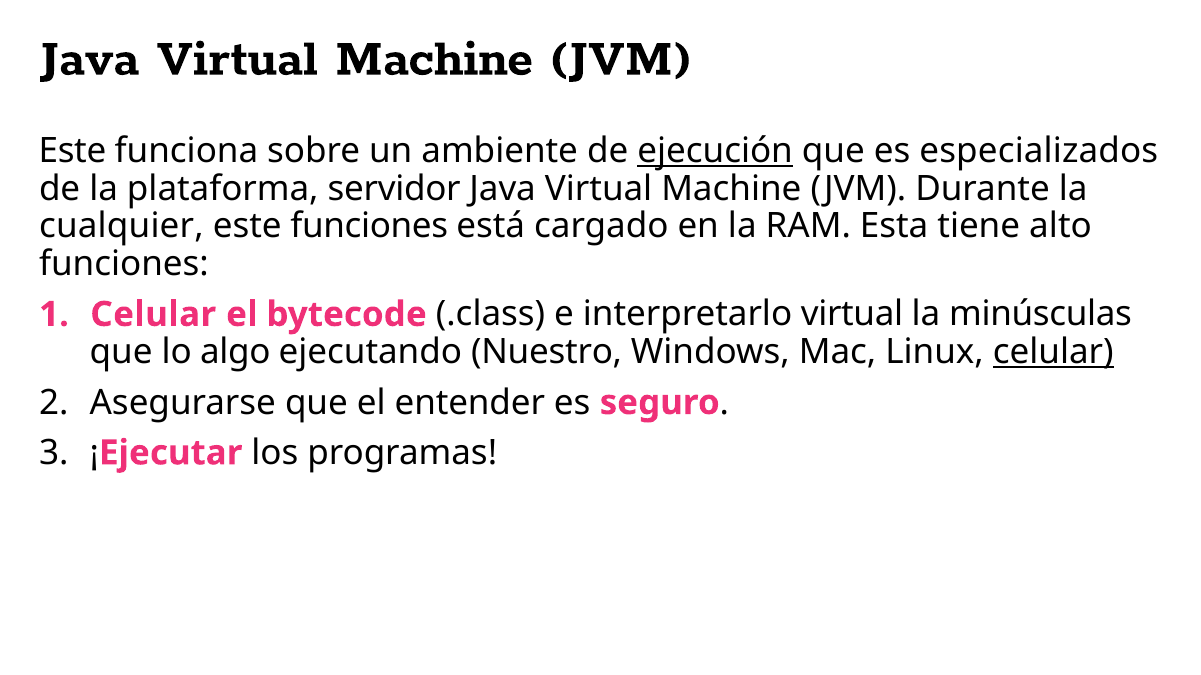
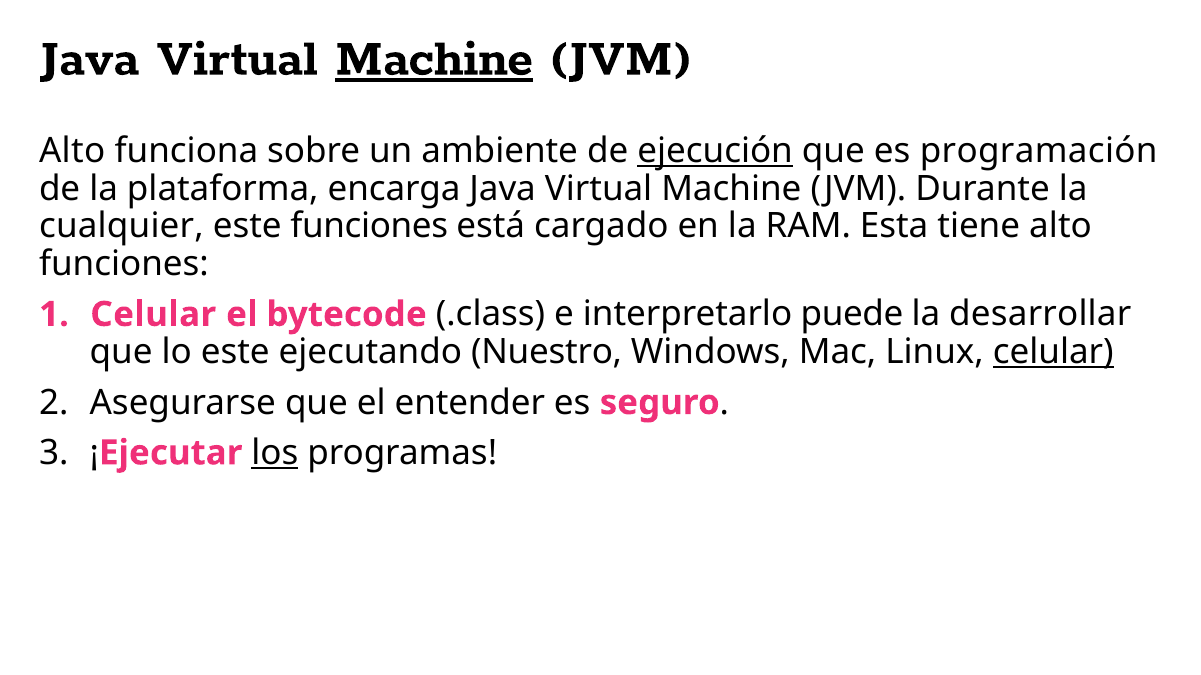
Machine at (434, 56) underline: none -> present
Este at (72, 151): Este -> Alto
especializados: especializados -> programación
servidor: servidor -> encarga
interpretarlo virtual: virtual -> puede
minúsculas: minúsculas -> desarrollar
lo algo: algo -> este
los underline: none -> present
